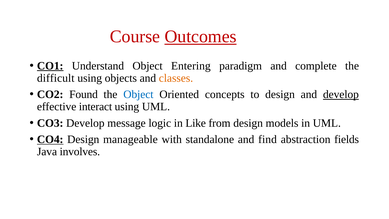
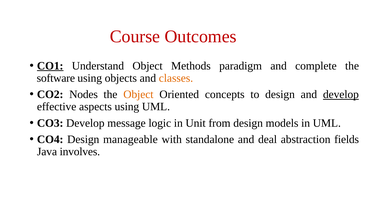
Outcomes underline: present -> none
Entering: Entering -> Methods
difficult: difficult -> software
Found: Found -> Nodes
Object at (138, 94) colour: blue -> orange
interact: interact -> aspects
Like: Like -> Unit
CO4 underline: present -> none
find: find -> deal
